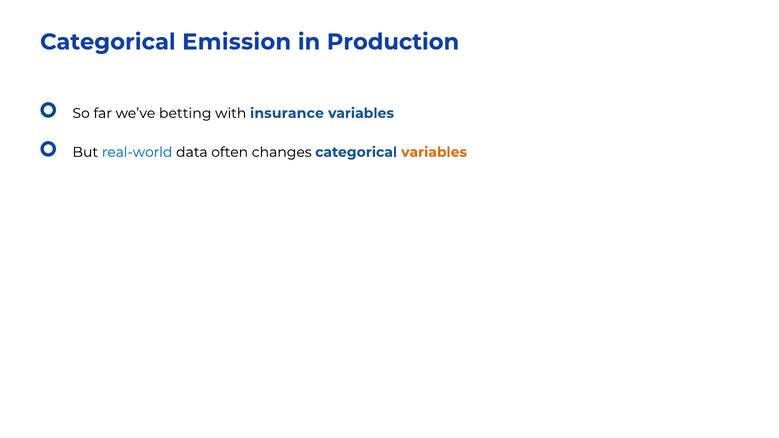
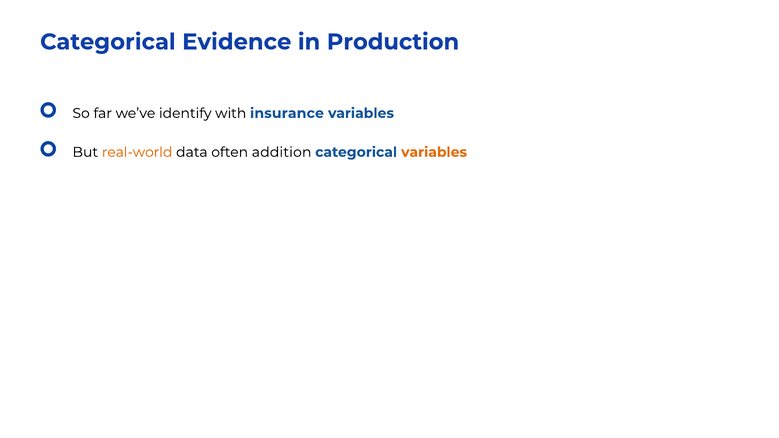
Emission: Emission -> Evidence
betting: betting -> identify
real-world colour: blue -> orange
changes: changes -> addition
